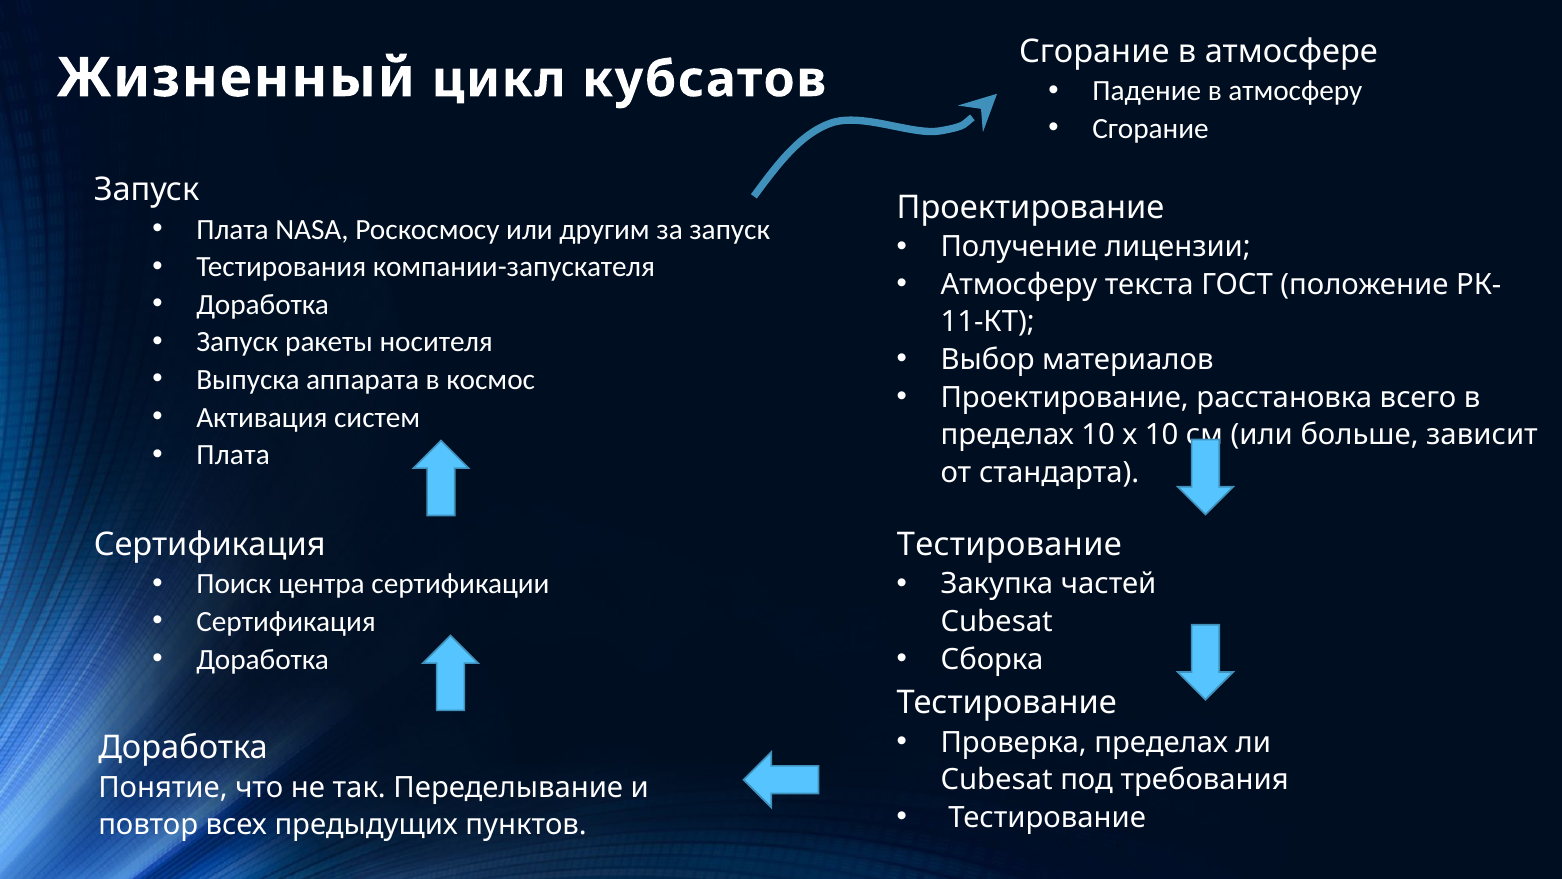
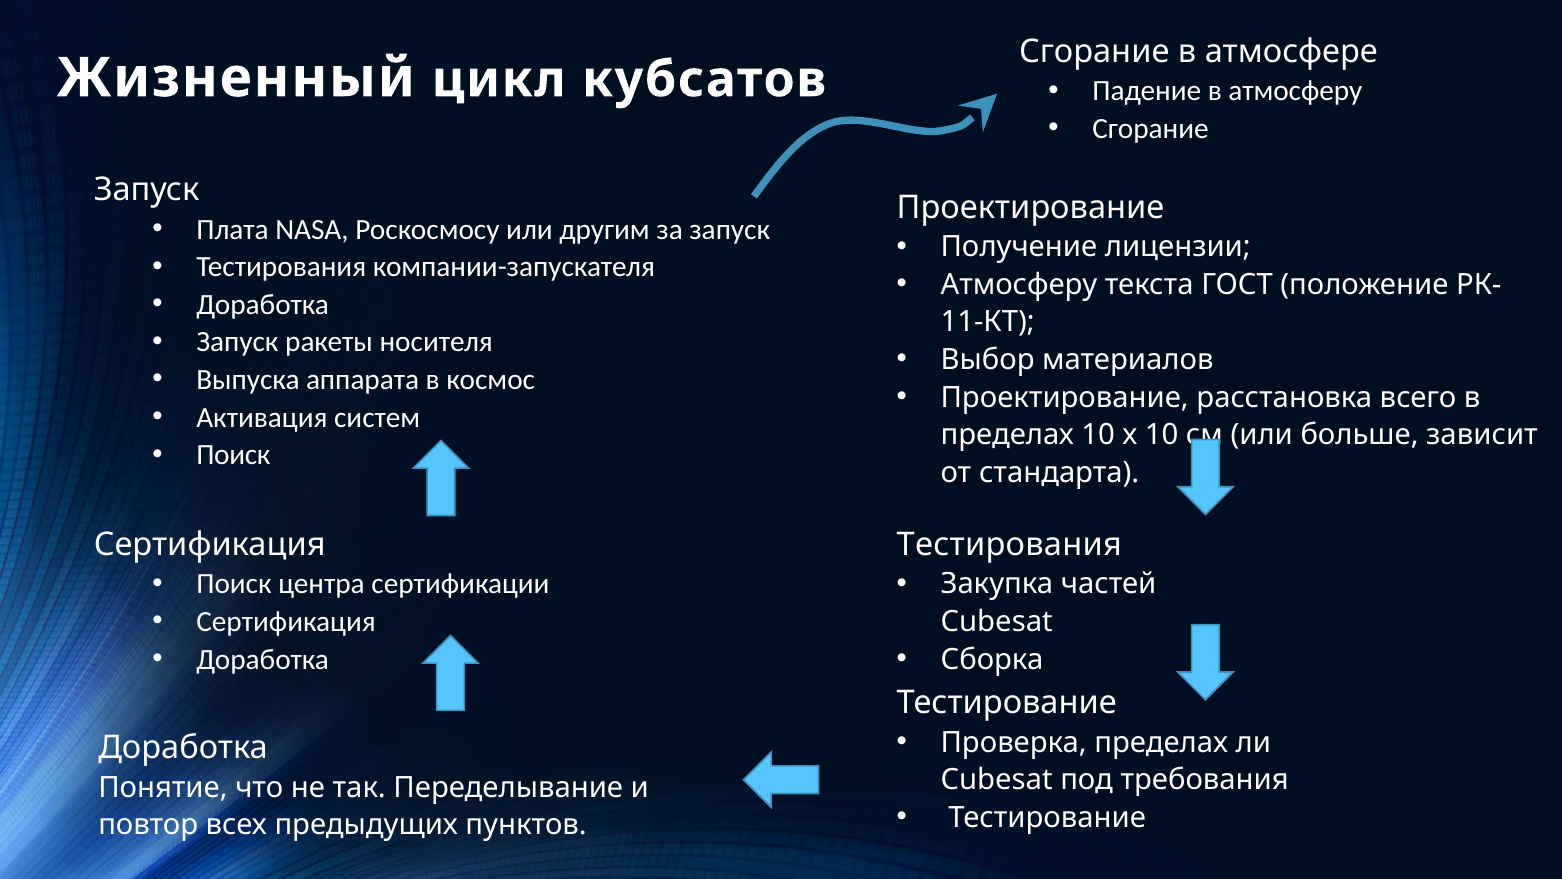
Плата at (233, 455): Плата -> Поиск
Тестирование at (1009, 545): Тестирование -> Тестирования
